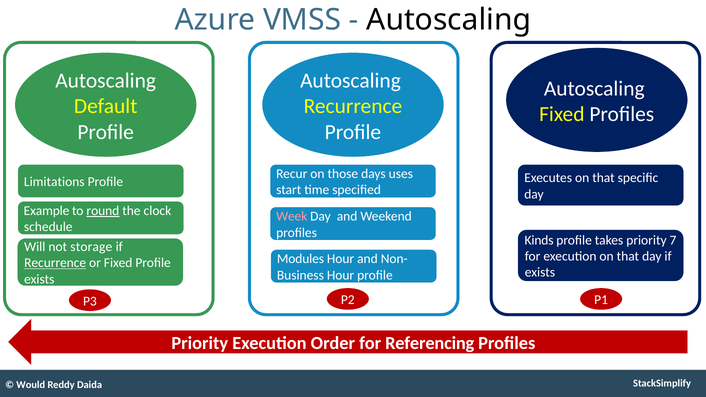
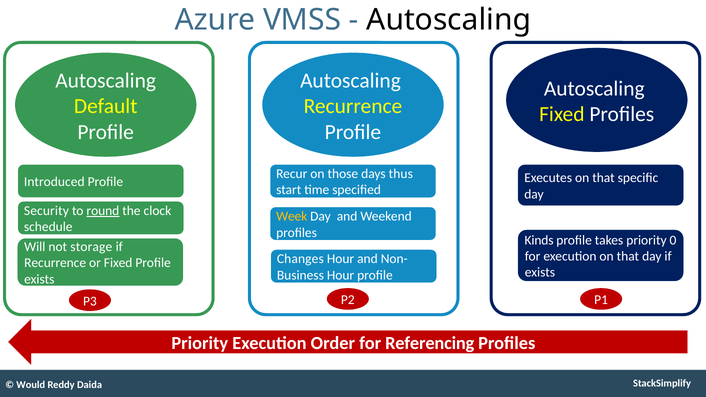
uses: uses -> thus
Limitations: Limitations -> Introduced
Example: Example -> Security
Week colour: pink -> yellow
7: 7 -> 0
Modules: Modules -> Changes
Recurrence at (55, 263) underline: present -> none
